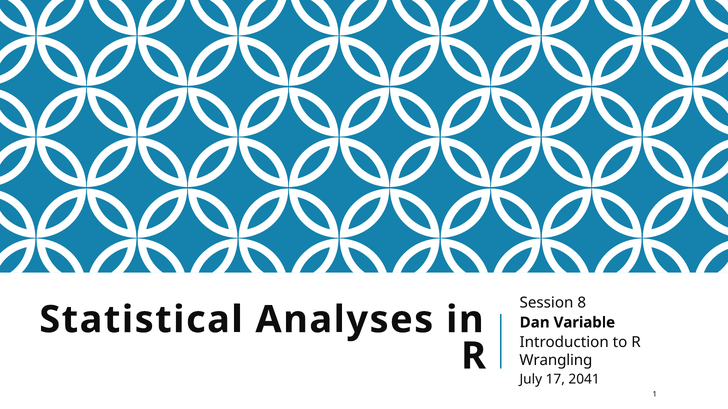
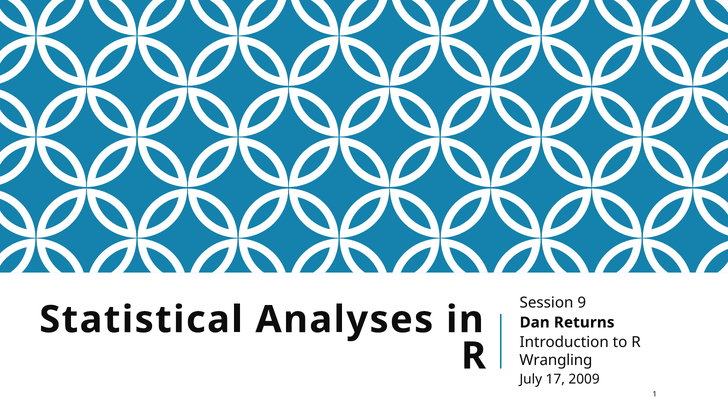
8: 8 -> 9
Variable: Variable -> Returns
2041: 2041 -> 2009
